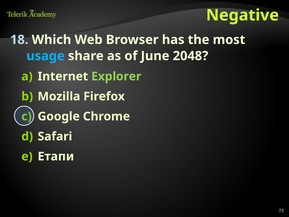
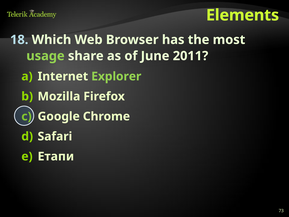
Negative: Negative -> Elements
usage colour: light blue -> light green
2048: 2048 -> 2011
